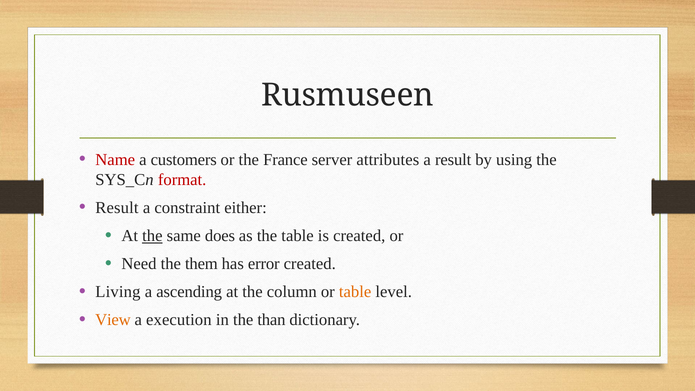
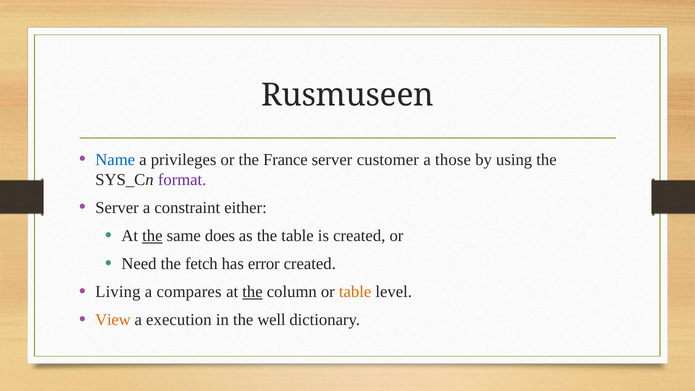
Name colour: red -> blue
customers: customers -> privileges
attributes: attributes -> customer
a result: result -> those
format colour: red -> purple
Result at (117, 208): Result -> Server
them: them -> fetch
ascending: ascending -> compares
the at (252, 292) underline: none -> present
than: than -> well
